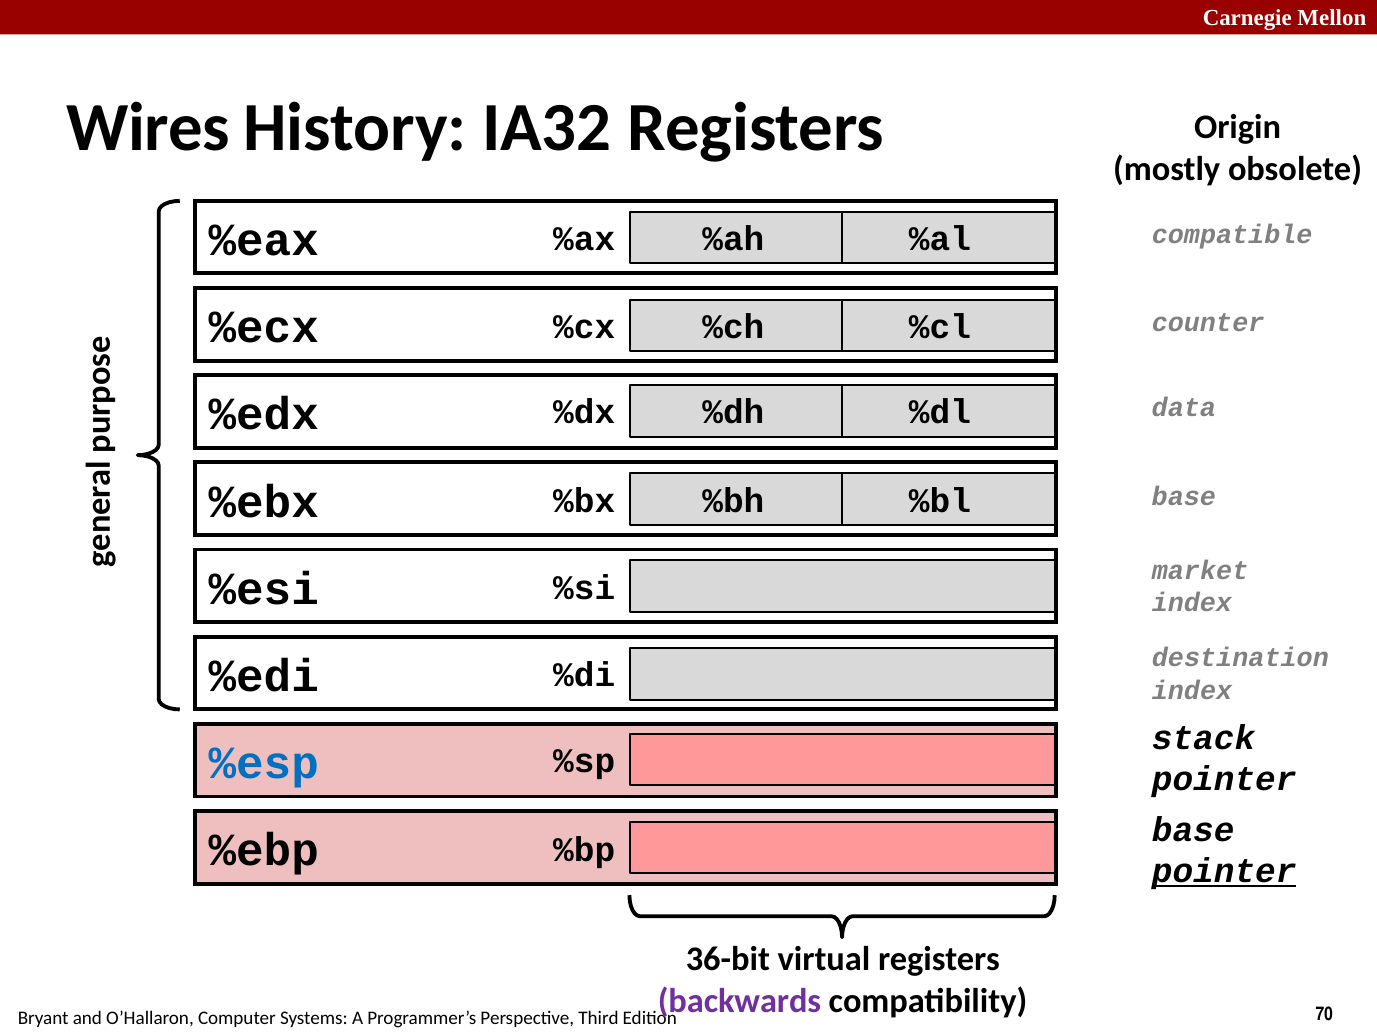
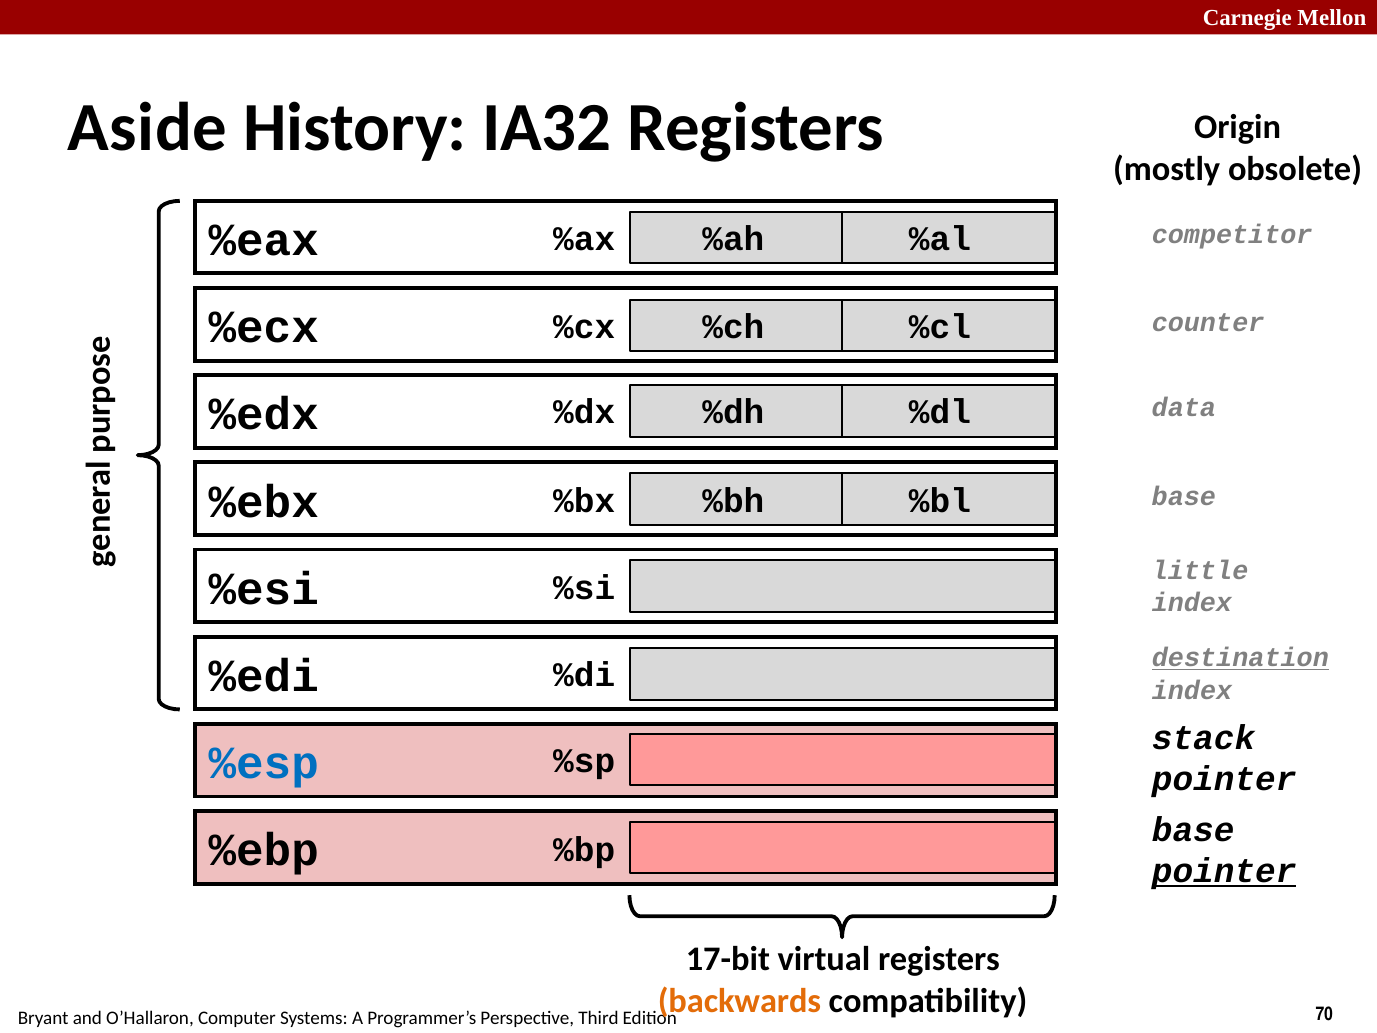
Wires: Wires -> Aside
compatible: compatible -> competitor
market: market -> little
destination underline: none -> present
36-bit: 36-bit -> 17-bit
backwards colour: purple -> orange
